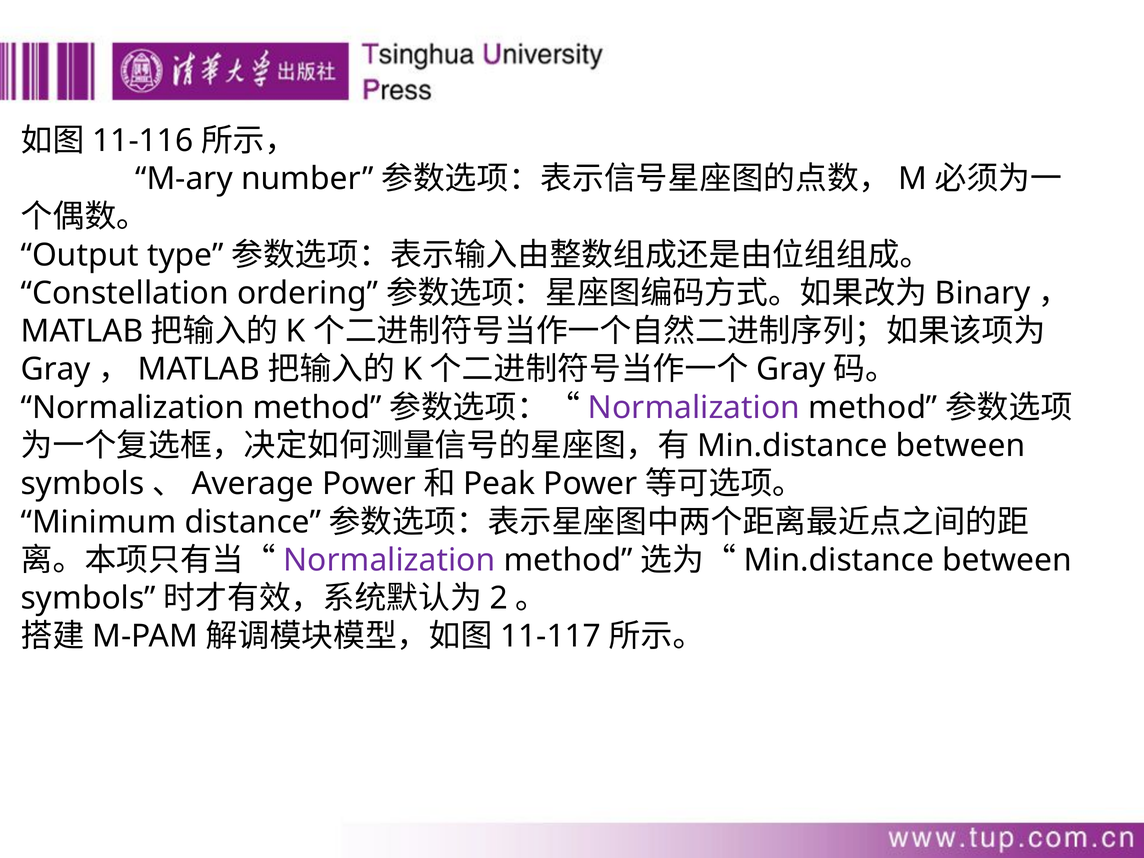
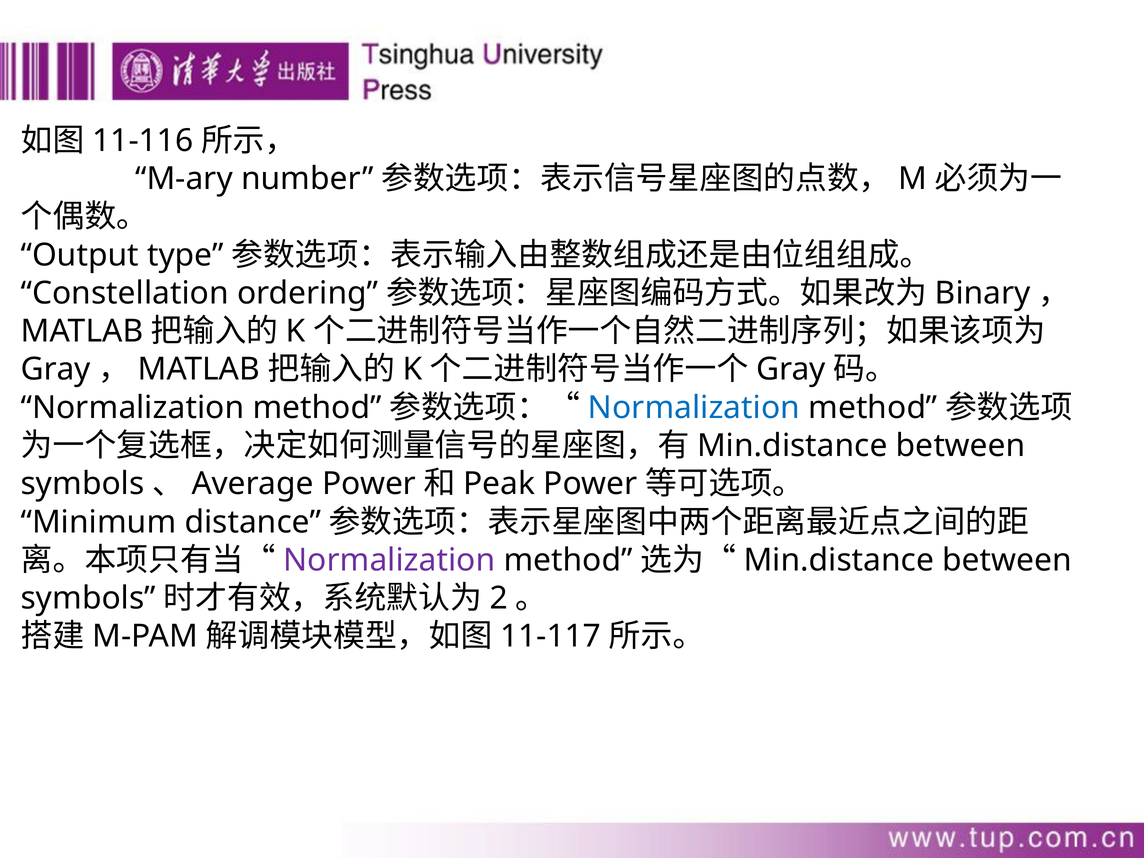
Normalization at (694, 408) colour: purple -> blue
